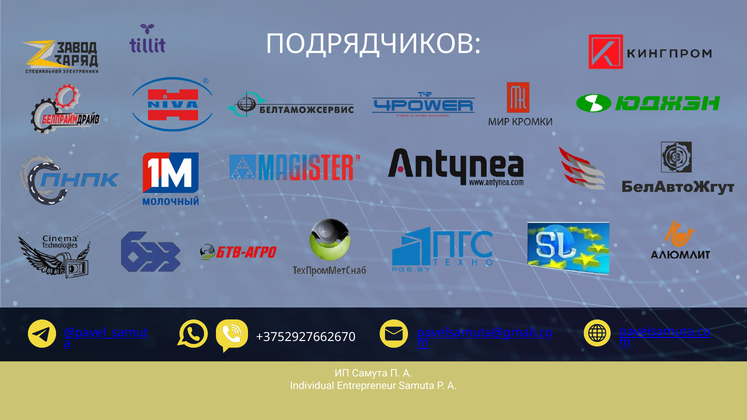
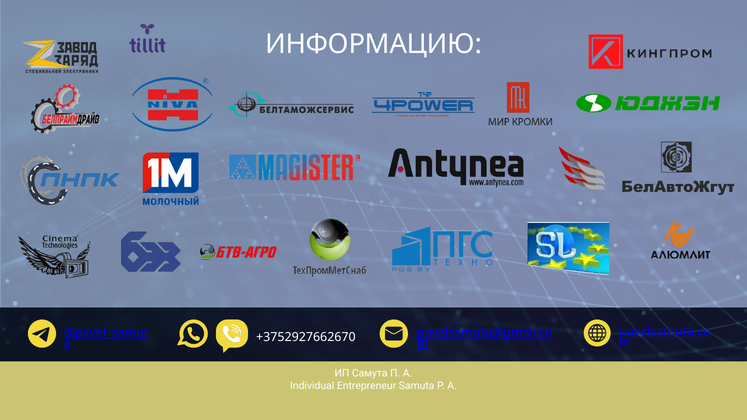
ПОДРЯДЧИКОВ: ПОДРЯДЧИКОВ -> ИНФОРМАЦИЮ
